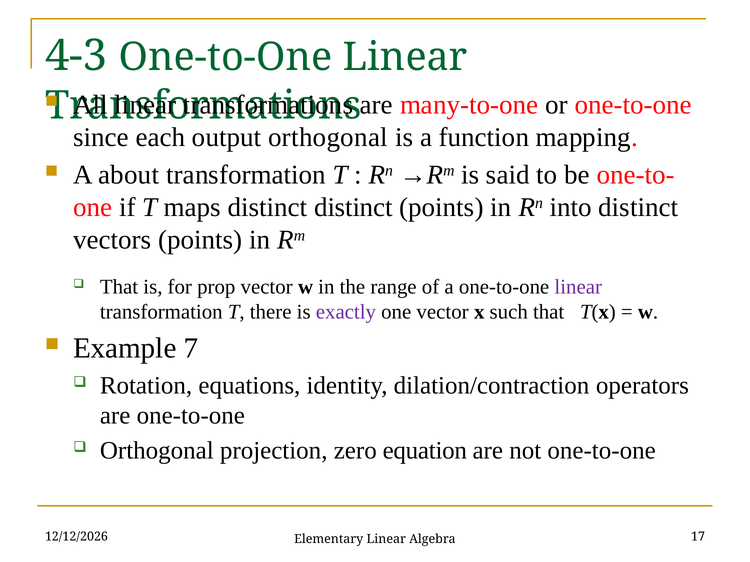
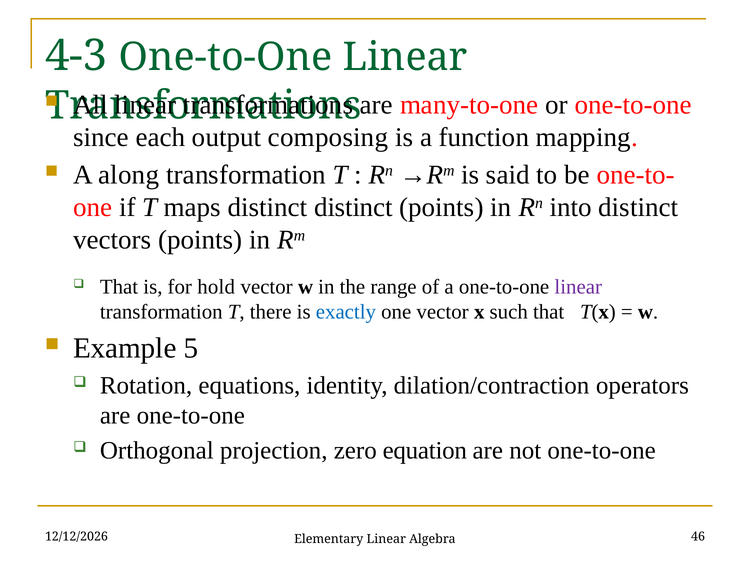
output orthogonal: orthogonal -> composing
about: about -> along
prop: prop -> hold
exactly colour: purple -> blue
7: 7 -> 5
17: 17 -> 46
